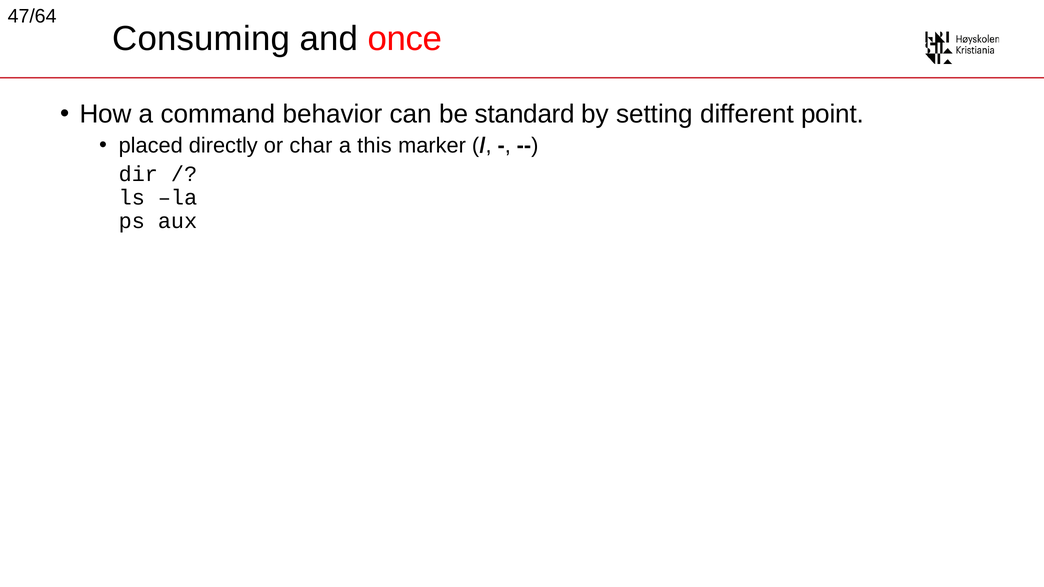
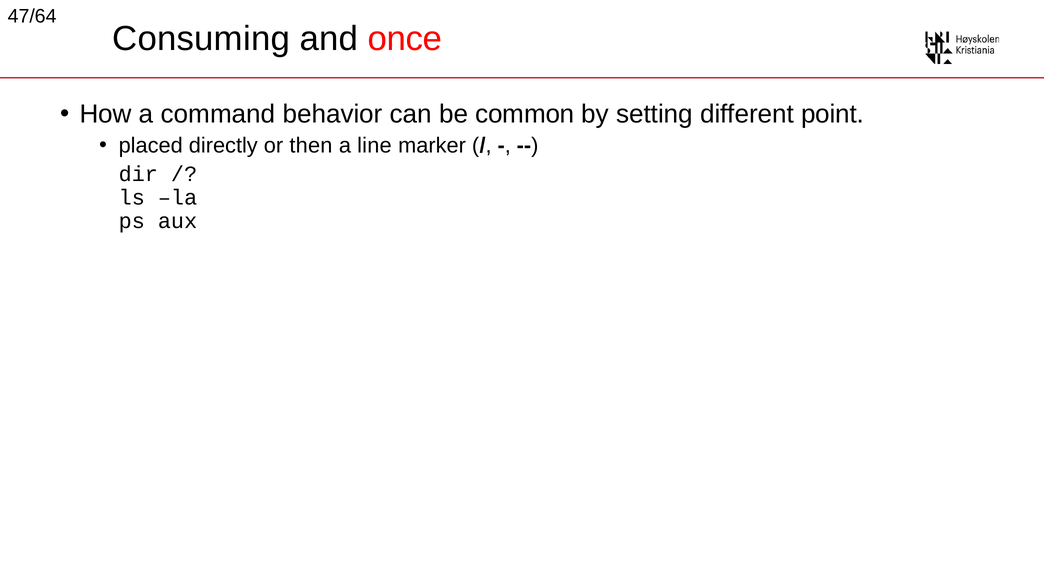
standard: standard -> common
char: char -> then
this: this -> line
